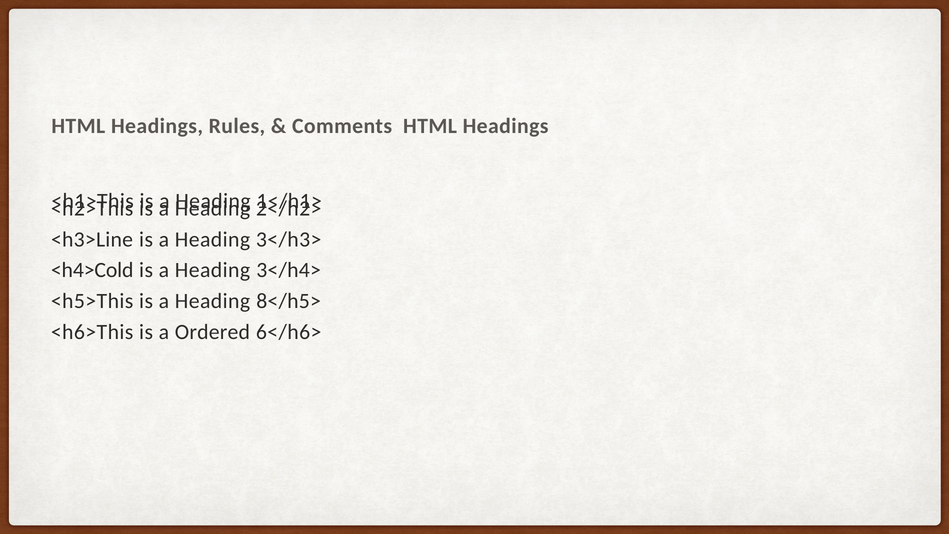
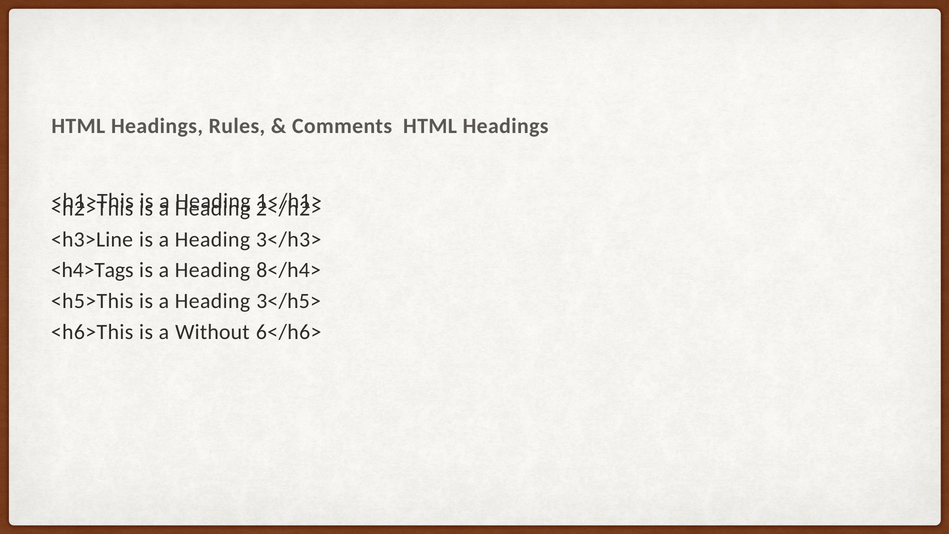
<h4>Cold: <h4>Cold -> <h4>Tags
3</h4>: 3</h4> -> 8</h4>
8</h5>: 8</h5> -> 3</h5>
Ordered: Ordered -> Without
